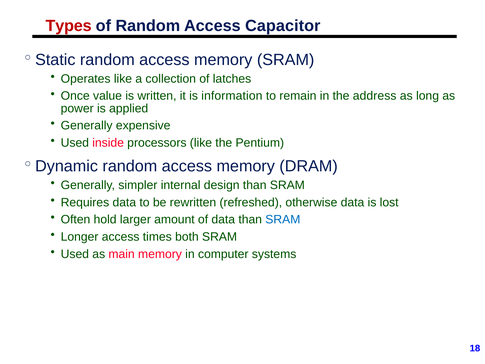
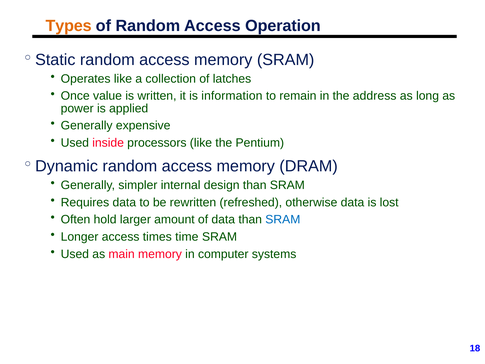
Types colour: red -> orange
Capacitor: Capacitor -> Operation
both: both -> time
